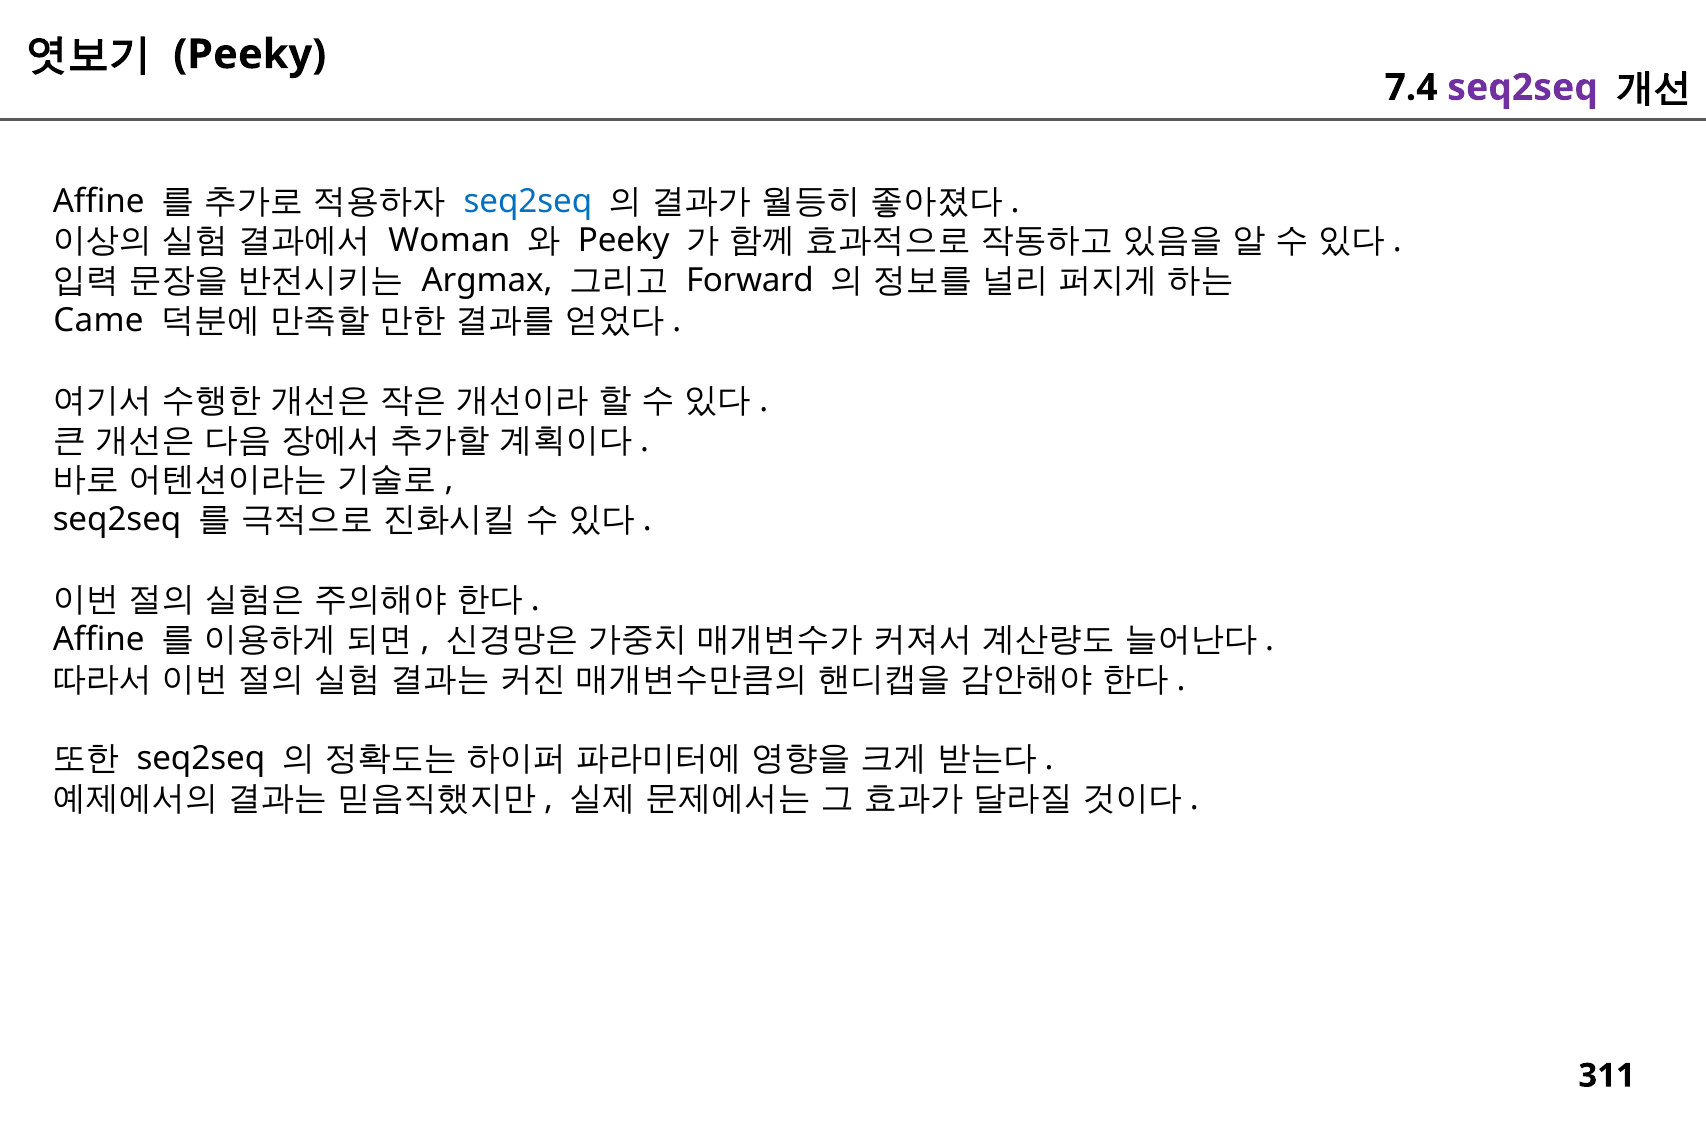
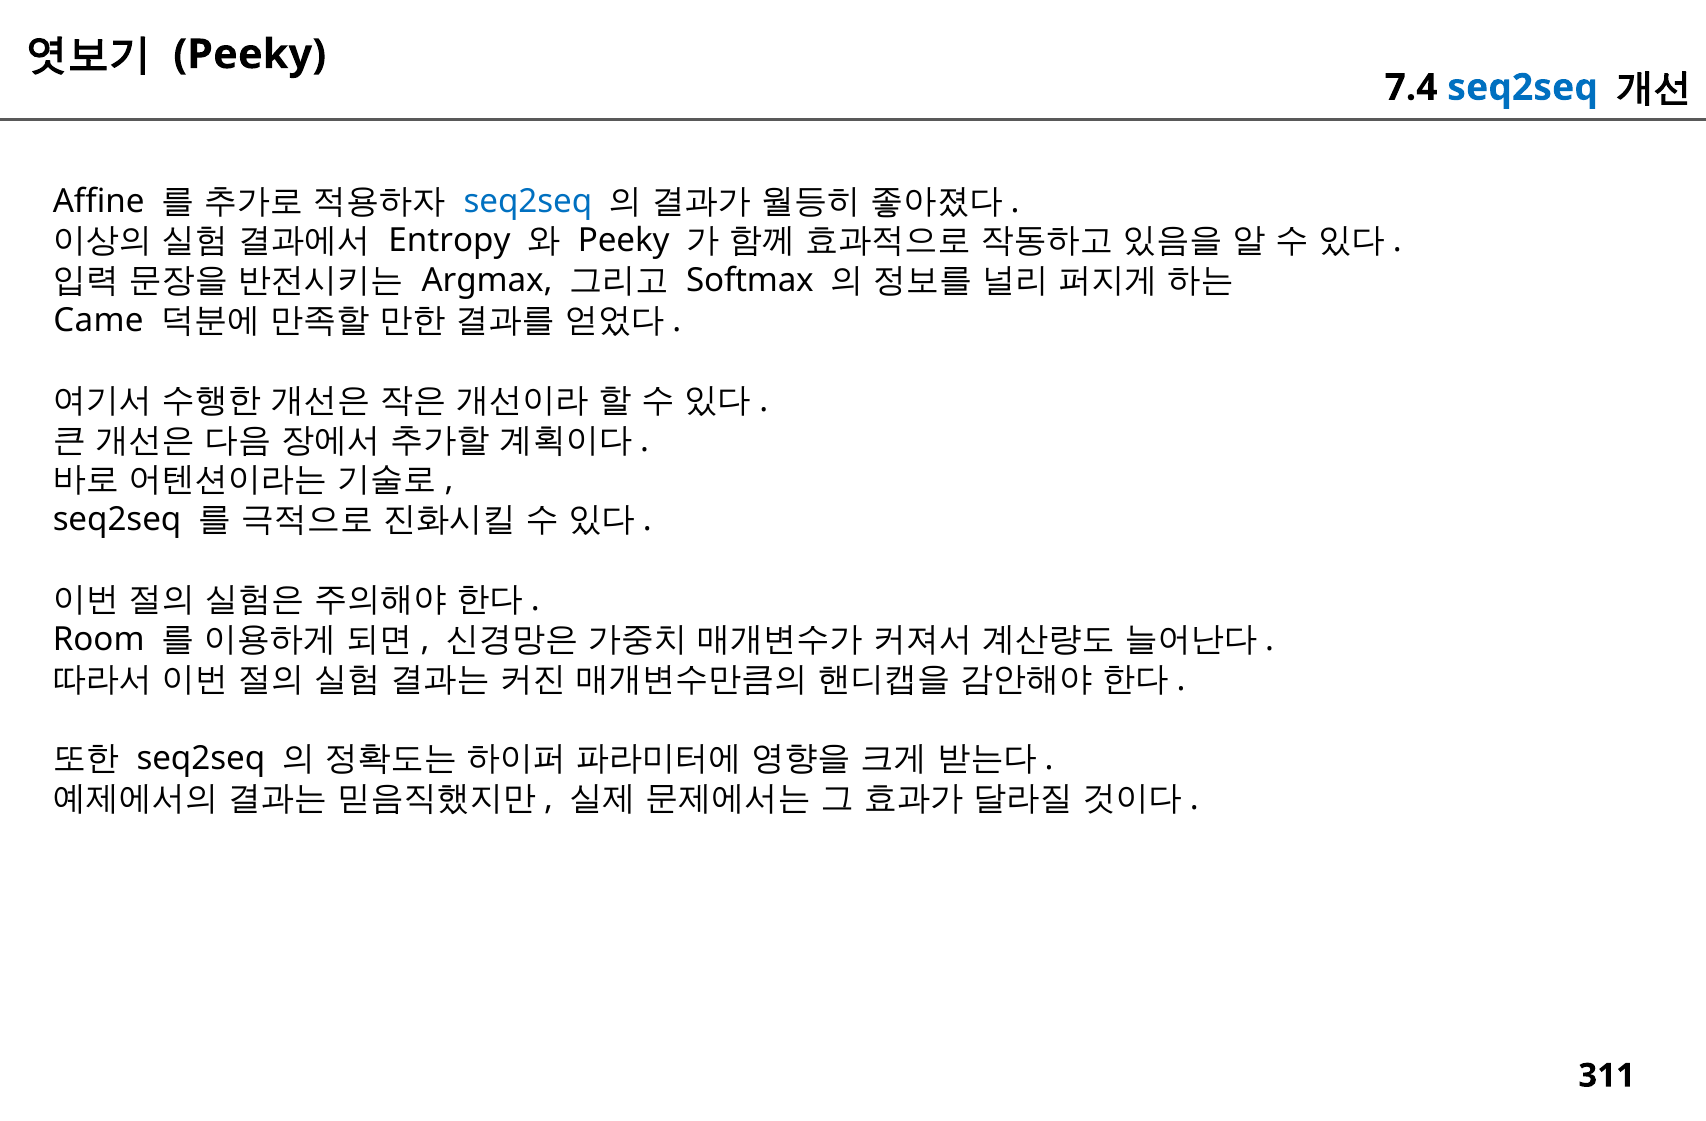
seq2seq at (1523, 87) colour: purple -> blue
Woman: Woman -> Entropy
Forward: Forward -> Softmax
Affine at (99, 639): Affine -> Room
